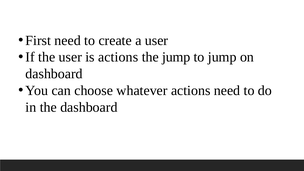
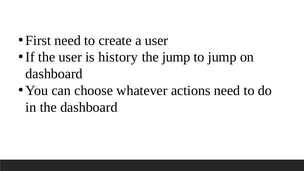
is actions: actions -> history
